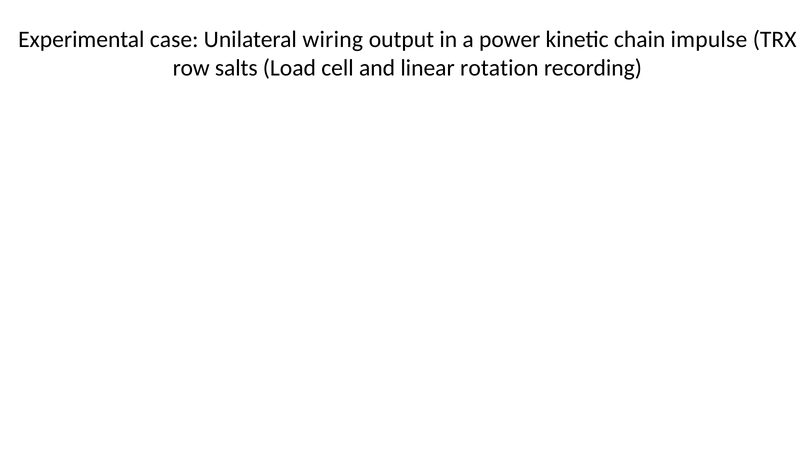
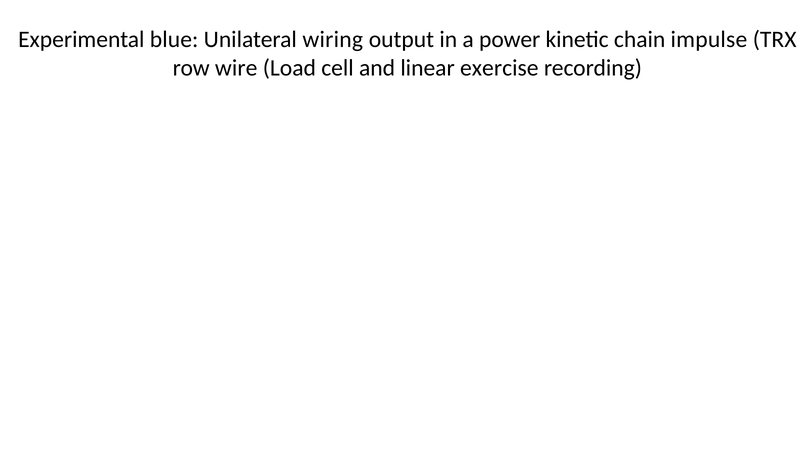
case: case -> blue
salts: salts -> wire
rotation: rotation -> exercise
